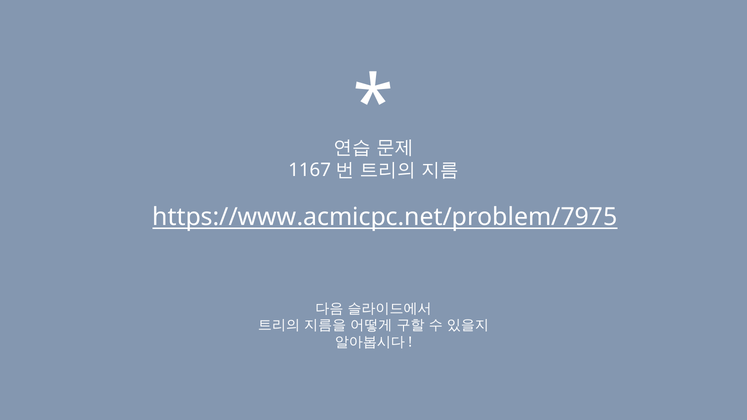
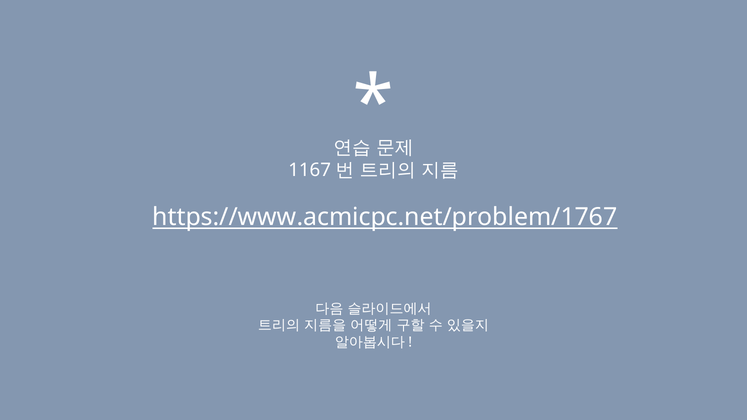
https://www.acmicpc.net/problem/7975: https://www.acmicpc.net/problem/7975 -> https://www.acmicpc.net/problem/1767
